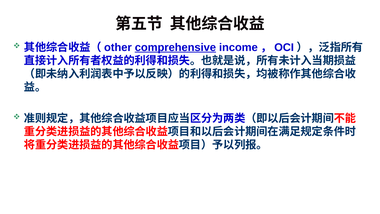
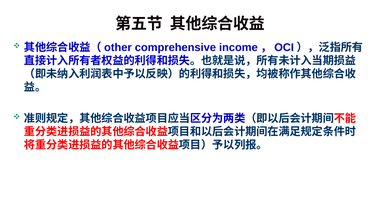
comprehensive underline: present -> none
